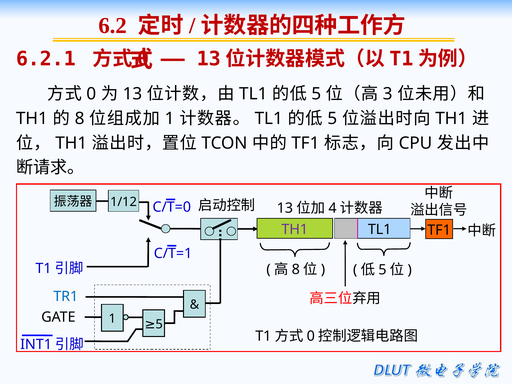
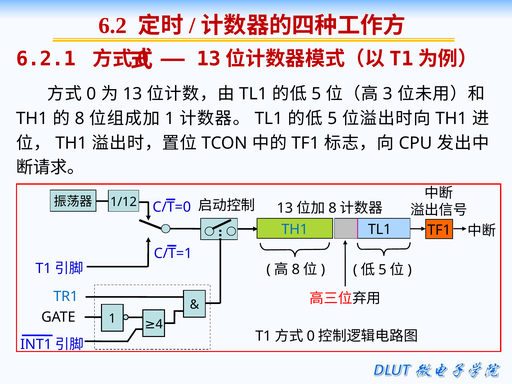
4 at (332, 208): 4 -> 8
TH1 at (295, 229) colour: purple -> blue
5 at (159, 324): 5 -> 4
